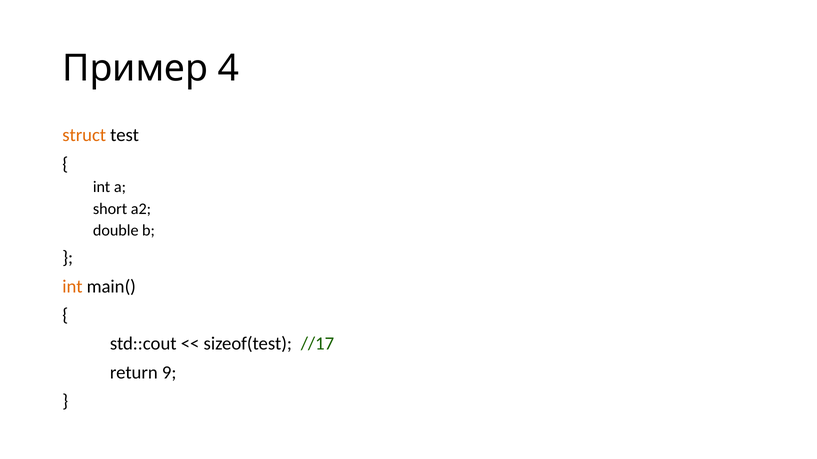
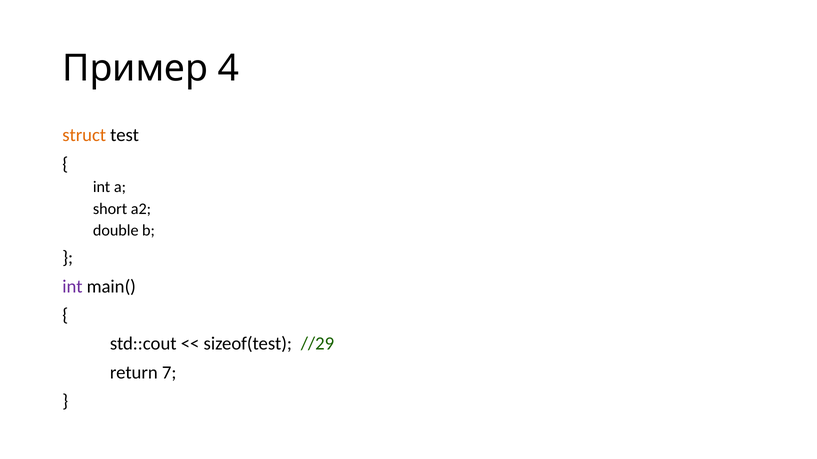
int at (72, 287) colour: orange -> purple
//17: //17 -> //29
9: 9 -> 7
